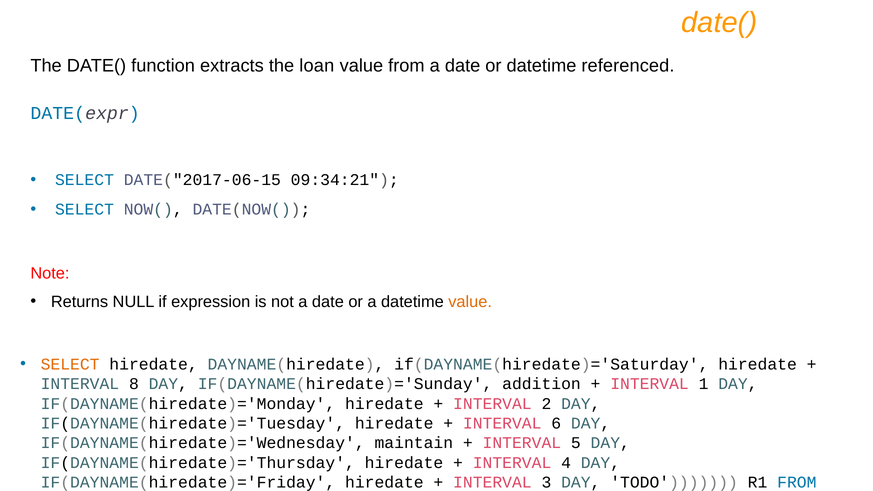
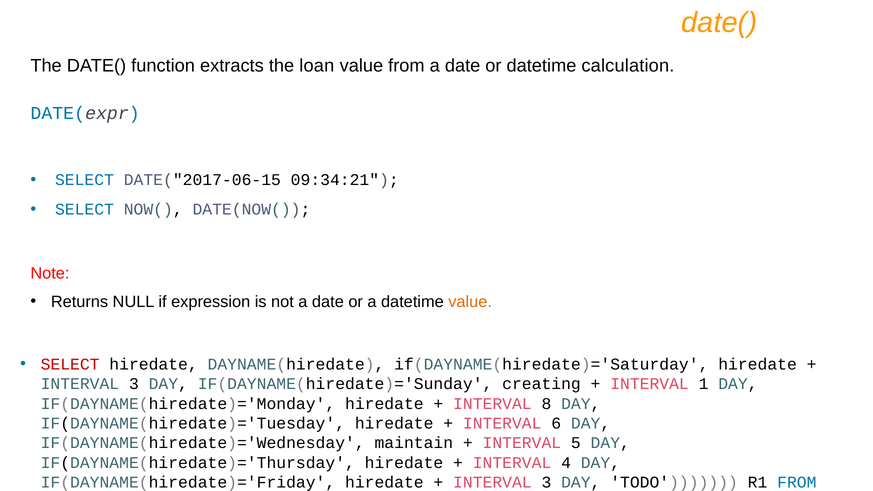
referenced: referenced -> calculation
SELECT at (70, 364) colour: orange -> red
8 at (134, 384): 8 -> 3
addition: addition -> creating
2: 2 -> 8
